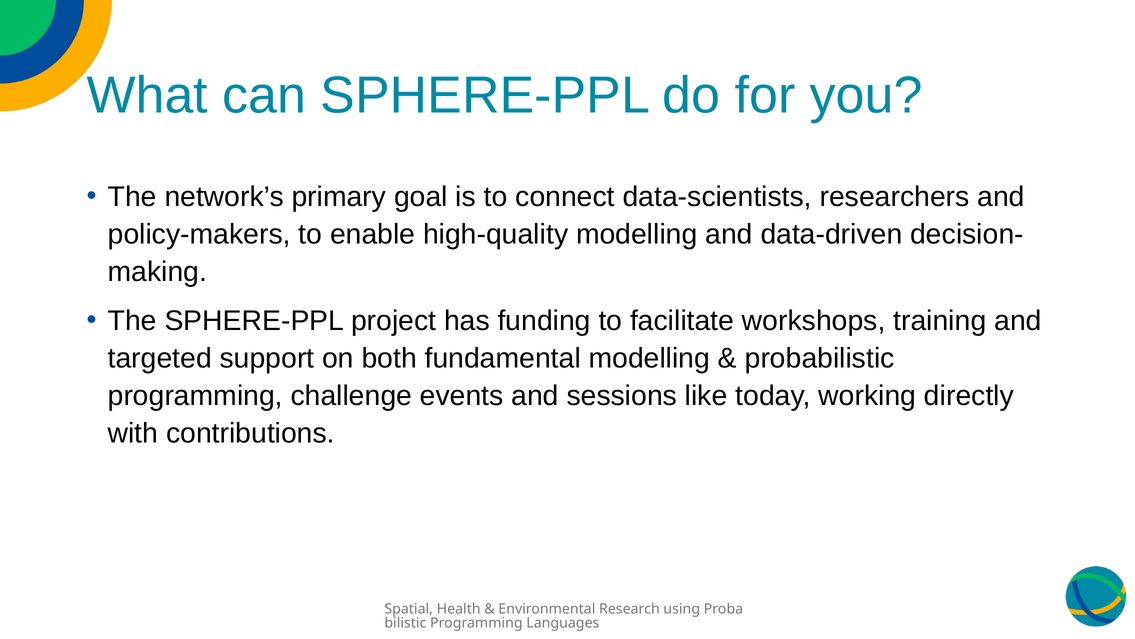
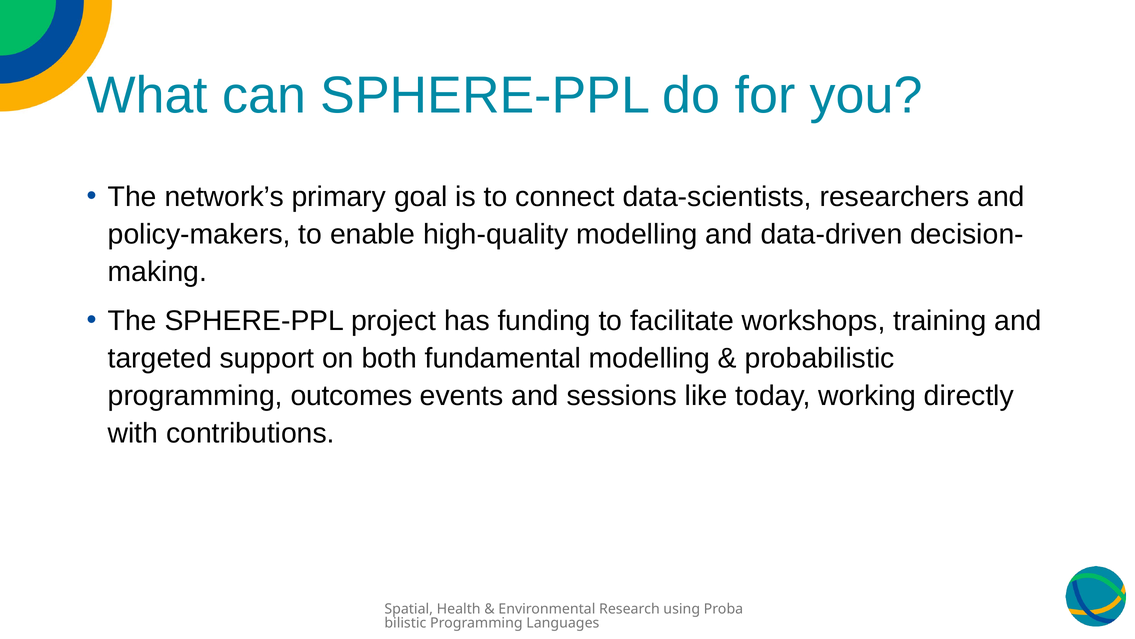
challenge: challenge -> outcomes
